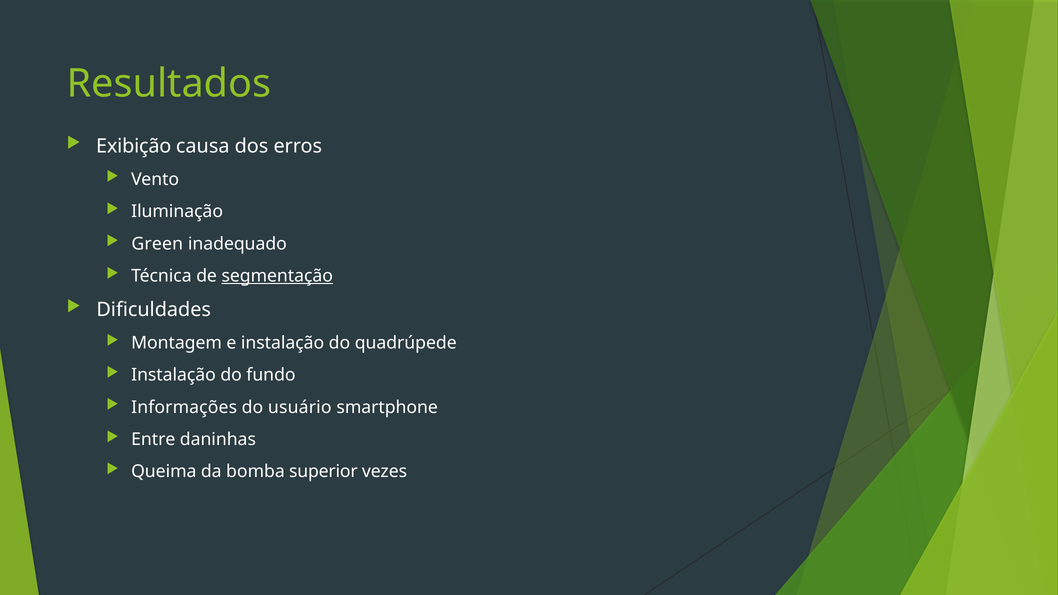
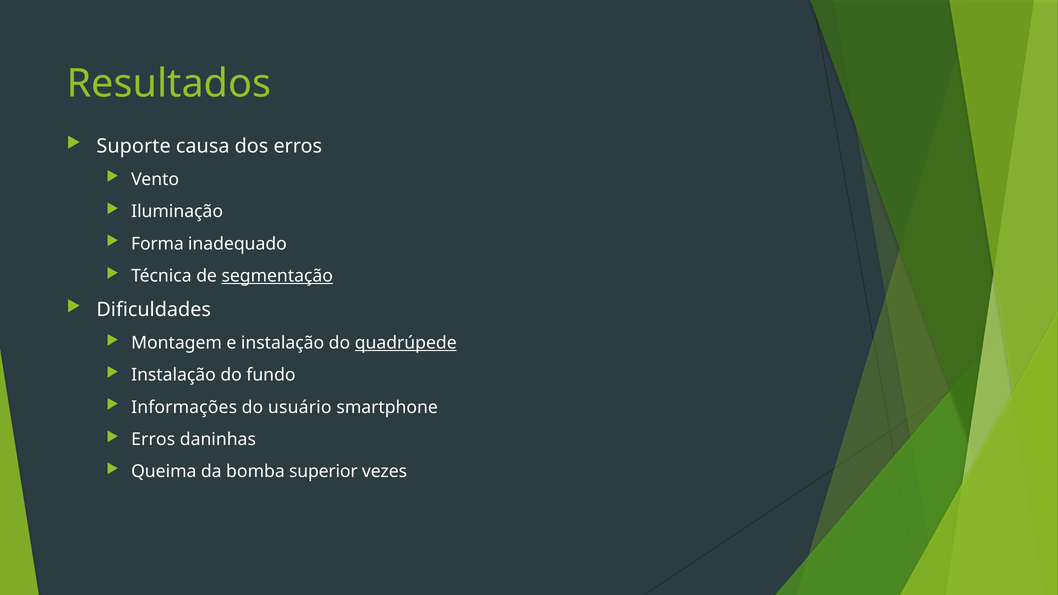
Exibição: Exibição -> Suporte
Green: Green -> Forma
quadrúpede underline: none -> present
Entre at (153, 439): Entre -> Erros
